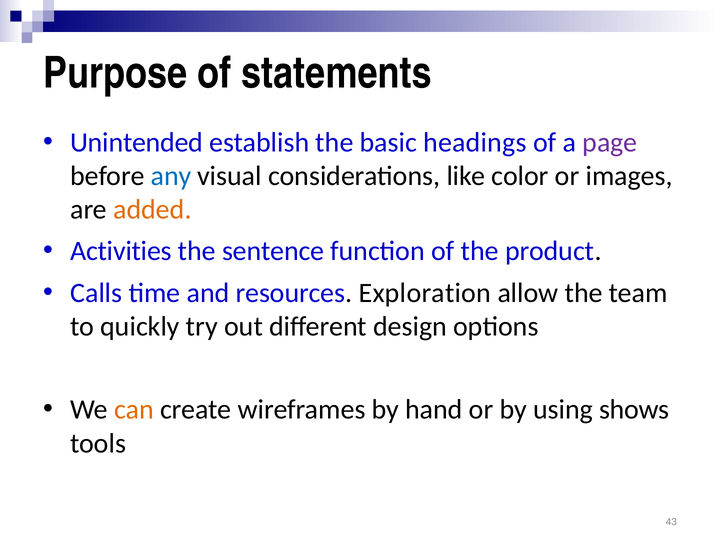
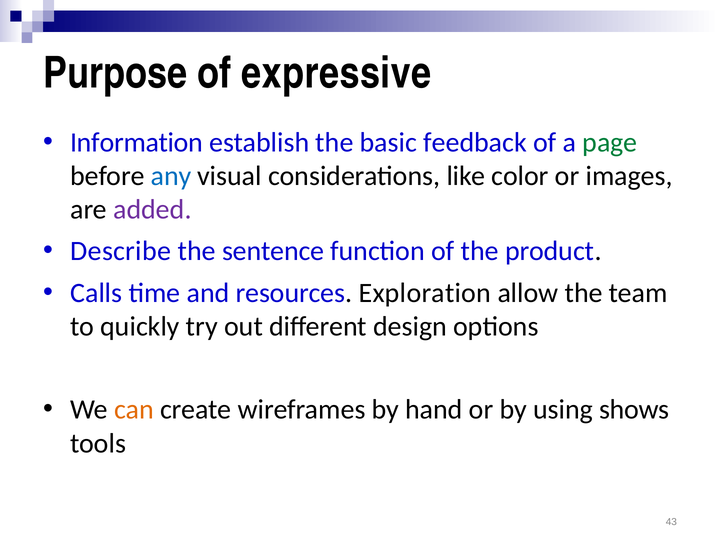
statements: statements -> expressive
Unintended: Unintended -> Information
headings: headings -> feedback
page colour: purple -> green
added colour: orange -> purple
Activities: Activities -> Describe
